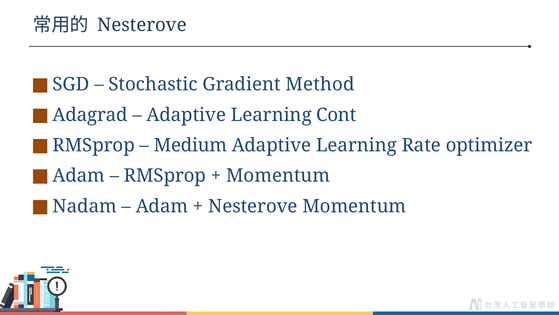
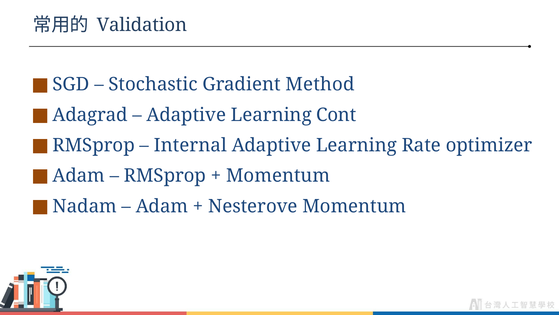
Nesterove at (142, 25): Nesterove -> Validation
Medium: Medium -> Internal
